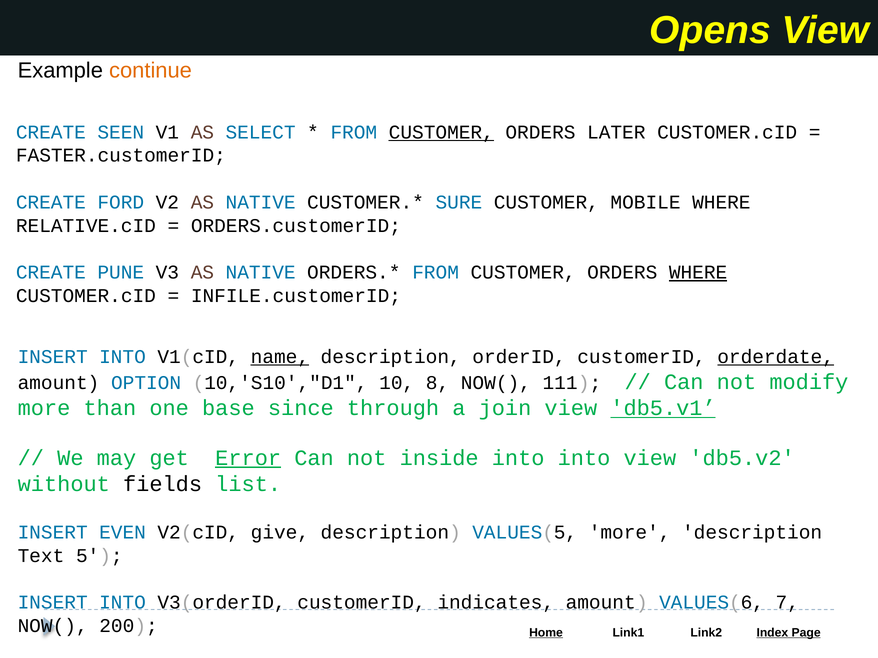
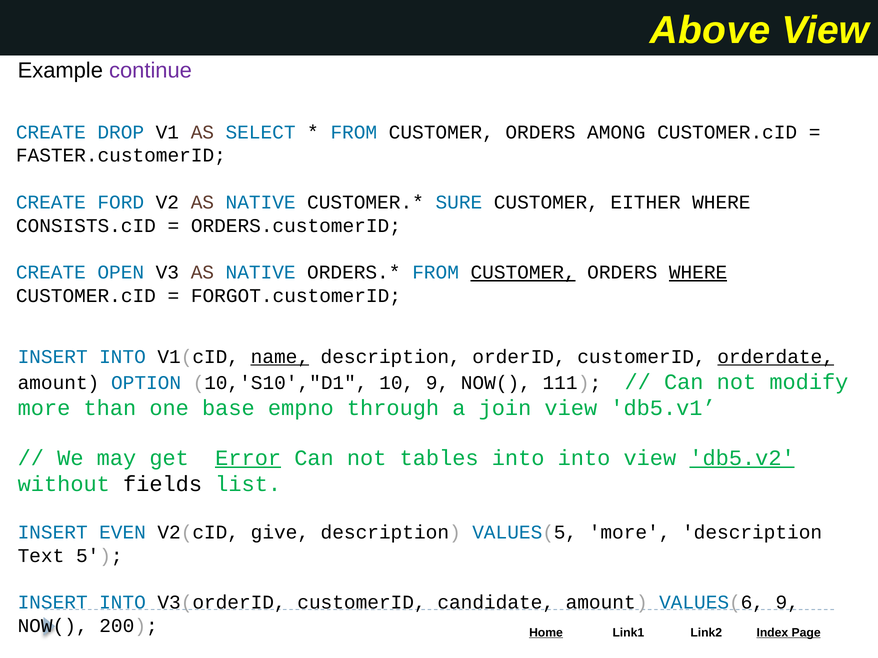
Opens: Opens -> Above
continue colour: orange -> purple
SEEN: SEEN -> DROP
CUSTOMER at (441, 132) underline: present -> none
LATER: LATER -> AMONG
MOBILE: MOBILE -> EITHER
RELATIVE.cID: RELATIVE.cID -> CONSISTS.cID
PUNE: PUNE -> OPEN
CUSTOMER at (523, 273) underline: none -> present
INFILE.customerID: INFILE.customerID -> FORGOT.customerID
10 8: 8 -> 9
since: since -> empno
db5.v1 underline: present -> none
inside: inside -> tables
db5.v2 underline: none -> present
indicates: indicates -> candidate
VALUES(6 7: 7 -> 9
